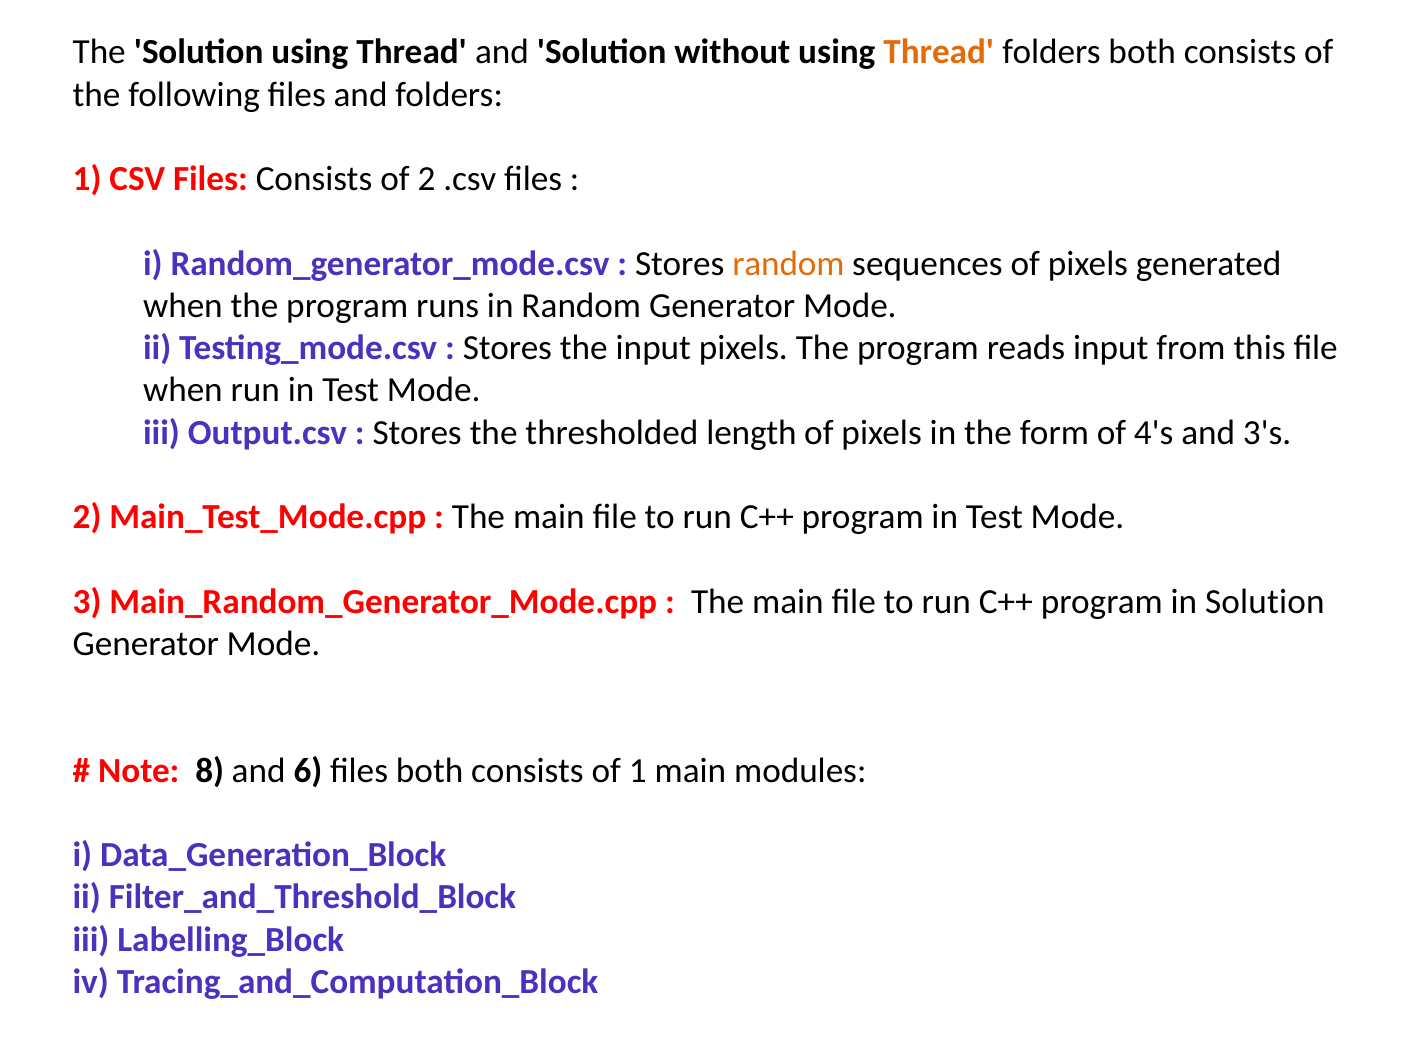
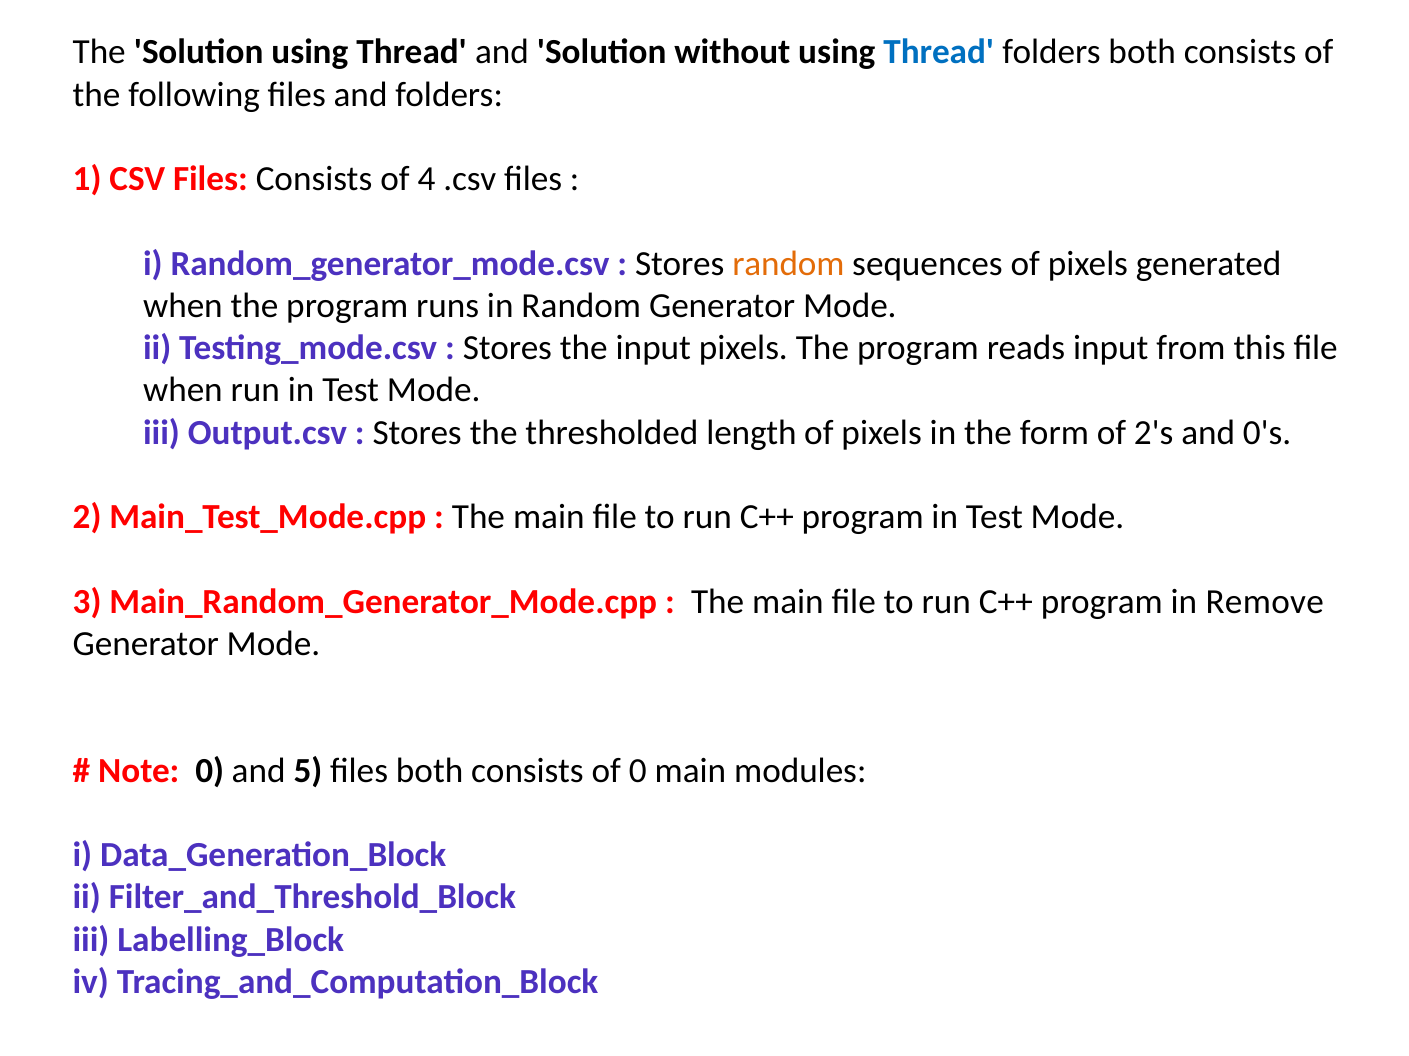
Thread at (939, 52) colour: orange -> blue
of 2: 2 -> 4
4's: 4's -> 2's
3's: 3's -> 0's
in Solution: Solution -> Remove
Note 8: 8 -> 0
6: 6 -> 5
of 1: 1 -> 0
